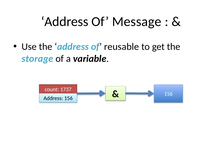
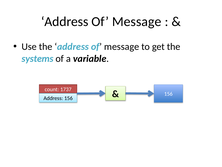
the address of reusable: reusable -> message
storage: storage -> systems
